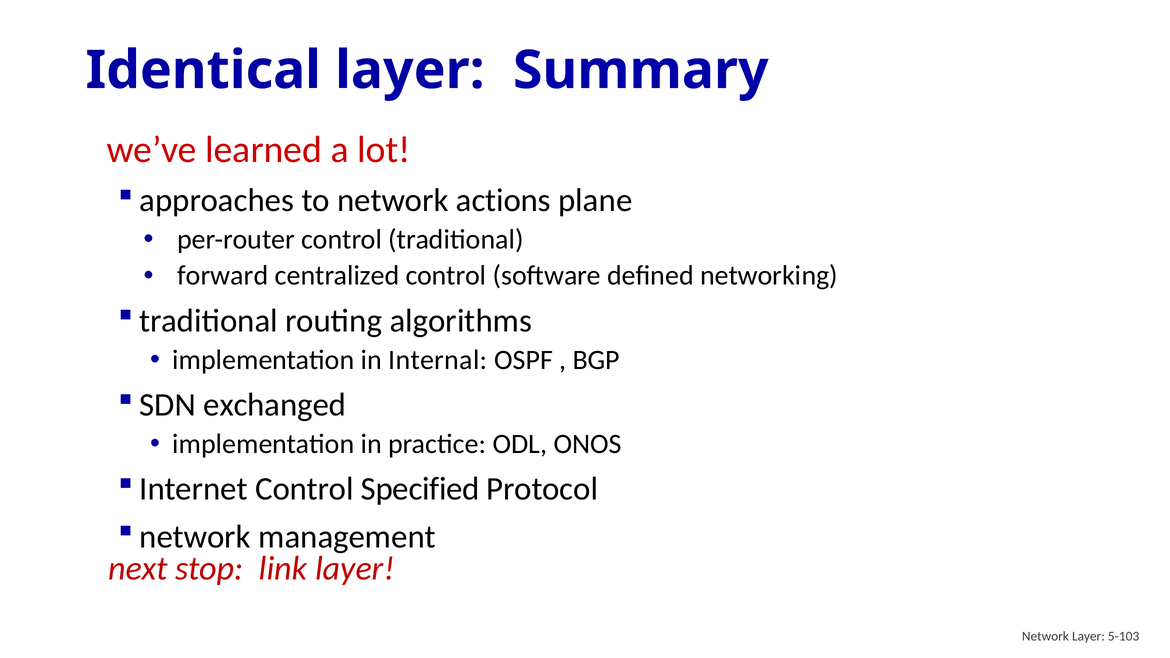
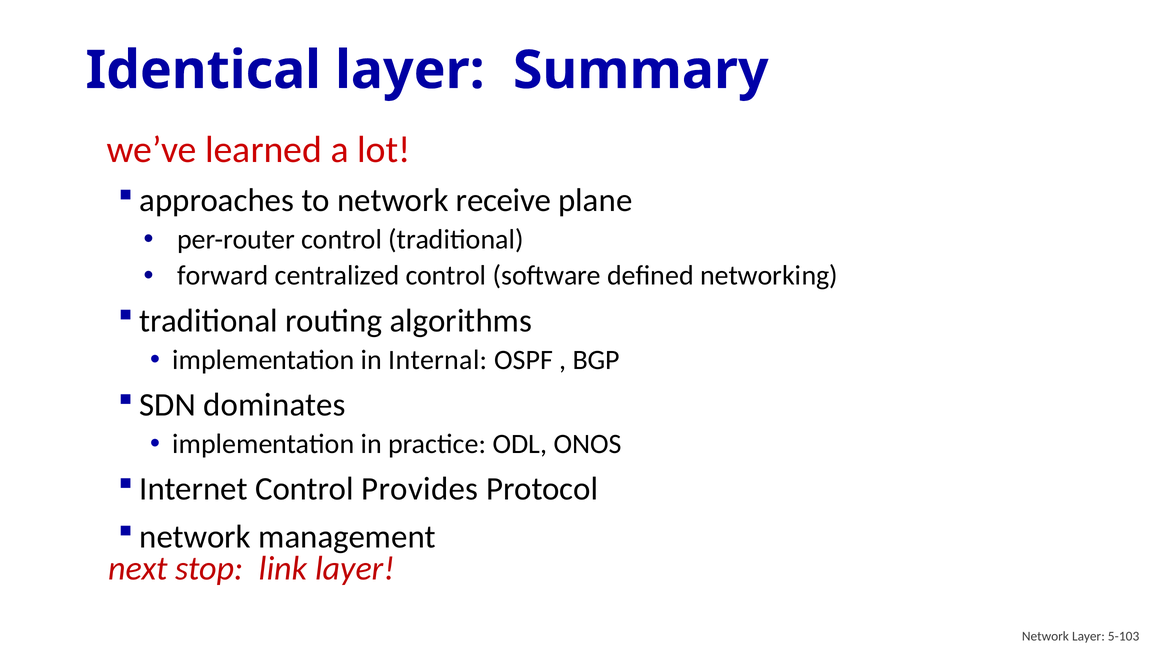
actions: actions -> receive
exchanged: exchanged -> dominates
Specified: Specified -> Provides
